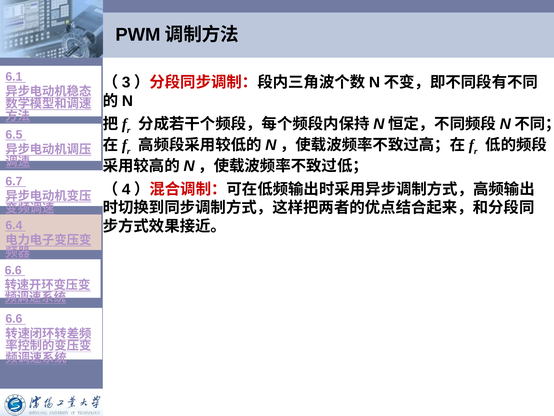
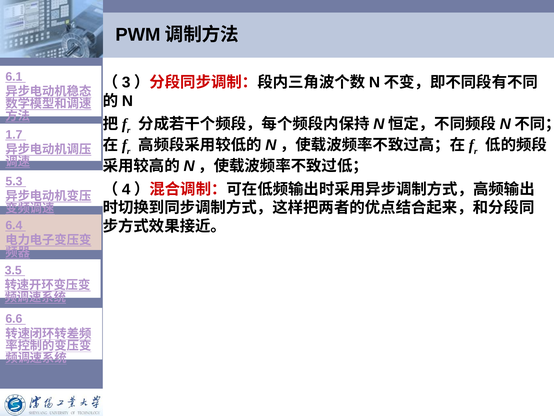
6.5: 6.5 -> 1.7
6.7: 6.7 -> 5.3
6.6 at (13, 270): 6.6 -> 3.5
